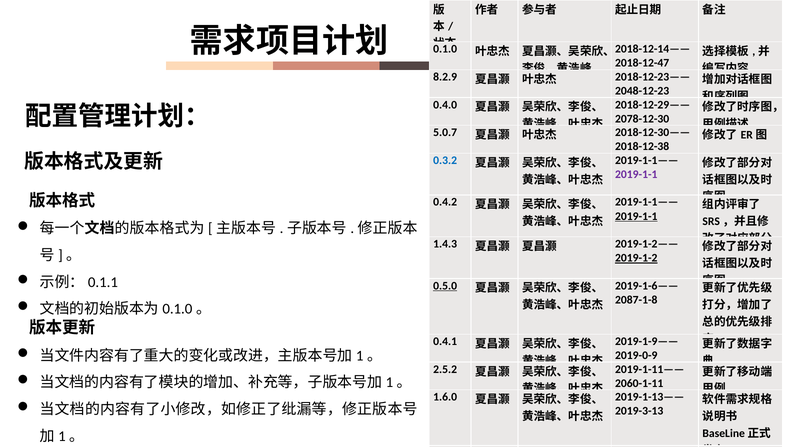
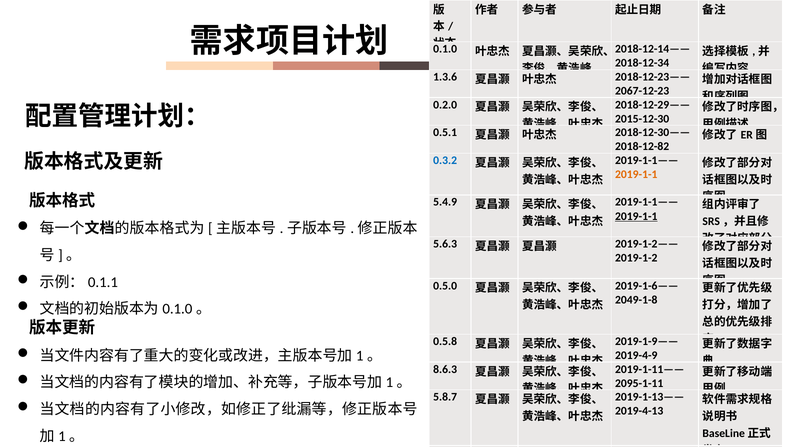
2018-12-47: 2018-12-47 -> 2018-12-34
8.2.9: 8.2.9 -> 1.3.6
2048-12-23: 2048-12-23 -> 2067-12-23
0.4.0: 0.4.0 -> 0.2.0
2078-12-30: 2078-12-30 -> 2015-12-30
5.0.7: 5.0.7 -> 0.5.1
2018-12-38: 2018-12-38 -> 2018-12-82
2019-1-1 at (636, 174) colour: purple -> orange
0.4.2: 0.4.2 -> 5.4.9
1.4.3: 1.4.3 -> 5.6.3
2019-1-2 underline: present -> none
0.5.0 underline: present -> none
2087-1-8: 2087-1-8 -> 2049-1-8
0.4.1: 0.4.1 -> 0.5.8
2019-0-9: 2019-0-9 -> 2019-4-9
2.5.2: 2.5.2 -> 8.6.3
2060-1-11: 2060-1-11 -> 2095-1-11
1.6.0: 1.6.0 -> 5.8.7
2019-3-13: 2019-3-13 -> 2019-4-13
